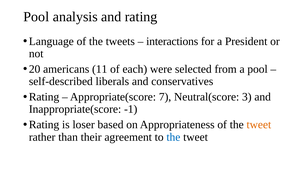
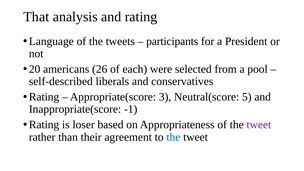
Pool at (36, 17): Pool -> That
interactions: interactions -> participants
11: 11 -> 26
7: 7 -> 3
3: 3 -> 5
tweet at (259, 125) colour: orange -> purple
